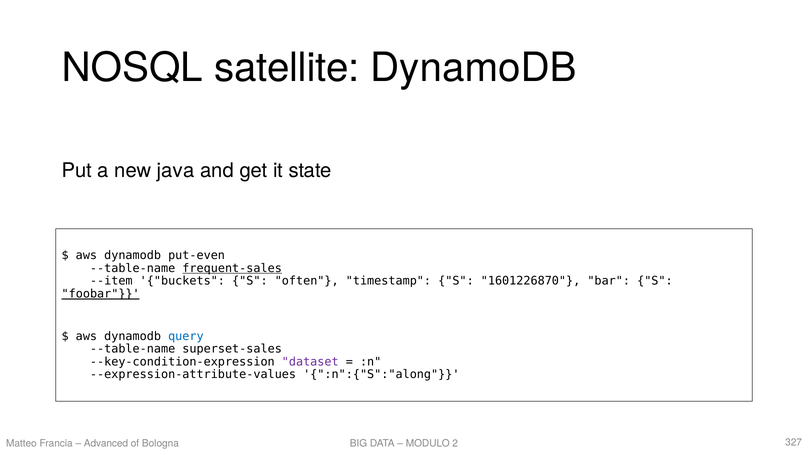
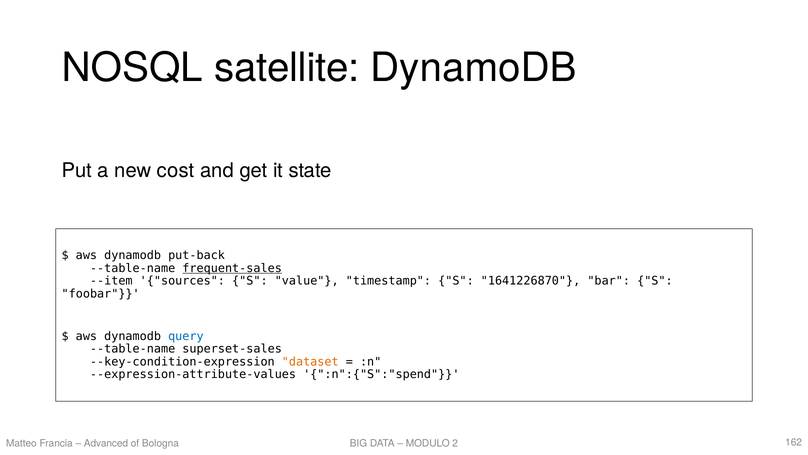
java: java -> cost
put-even: put-even -> put-back
buckets: buckets -> sources
often: often -> value
1601226870: 1601226870 -> 1641226870
foobar underline: present -> none
dataset colour: purple -> orange
:n":{"S":"along: :n":{"S":"along -> :n":{"S":"spend
327: 327 -> 162
